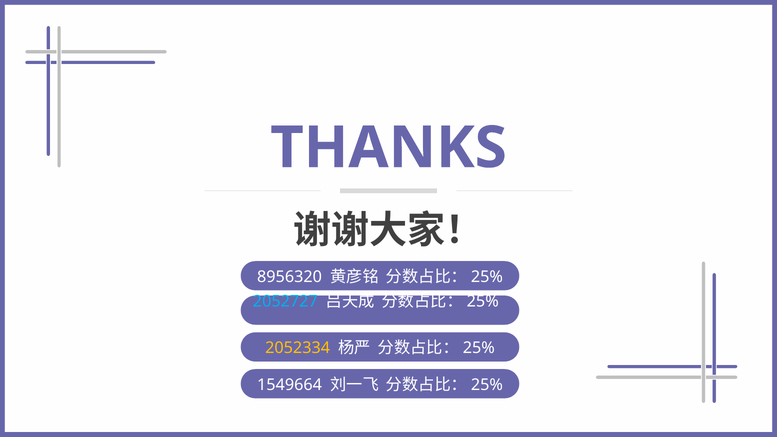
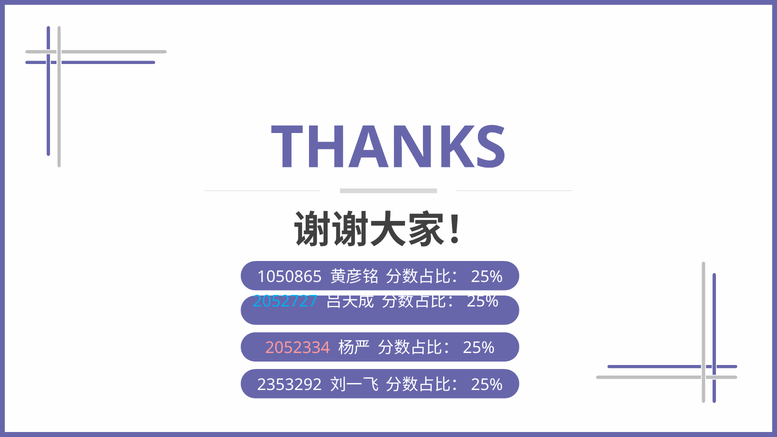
8956320: 8956320 -> 1050865
2052334 colour: yellow -> pink
1549664: 1549664 -> 2353292
